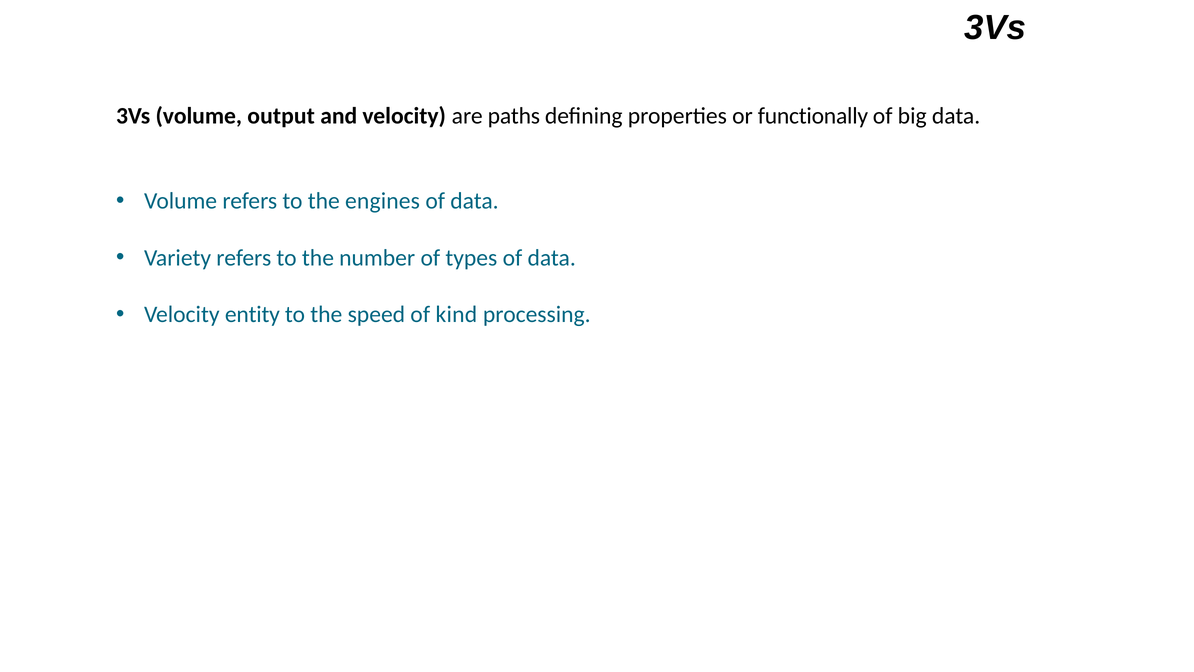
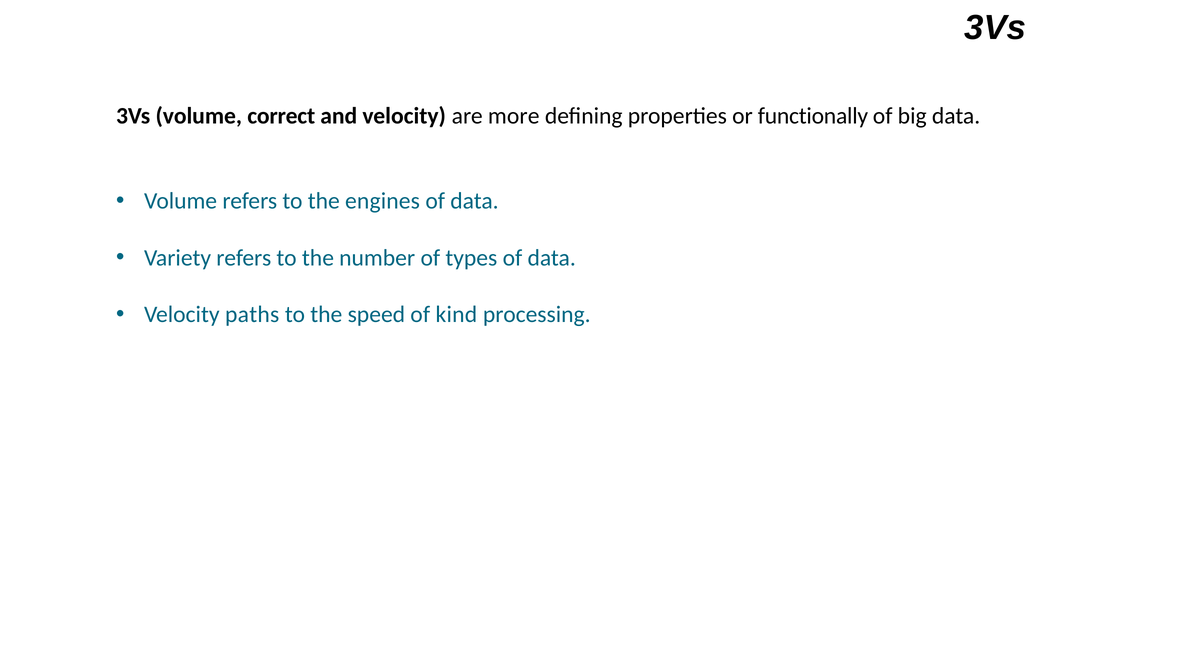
output: output -> correct
paths: paths -> more
entity: entity -> paths
